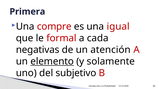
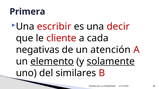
compre: compre -> escribir
igual: igual -> decir
formal: formal -> cliente
solamente underline: none -> present
subjetivo: subjetivo -> similares
